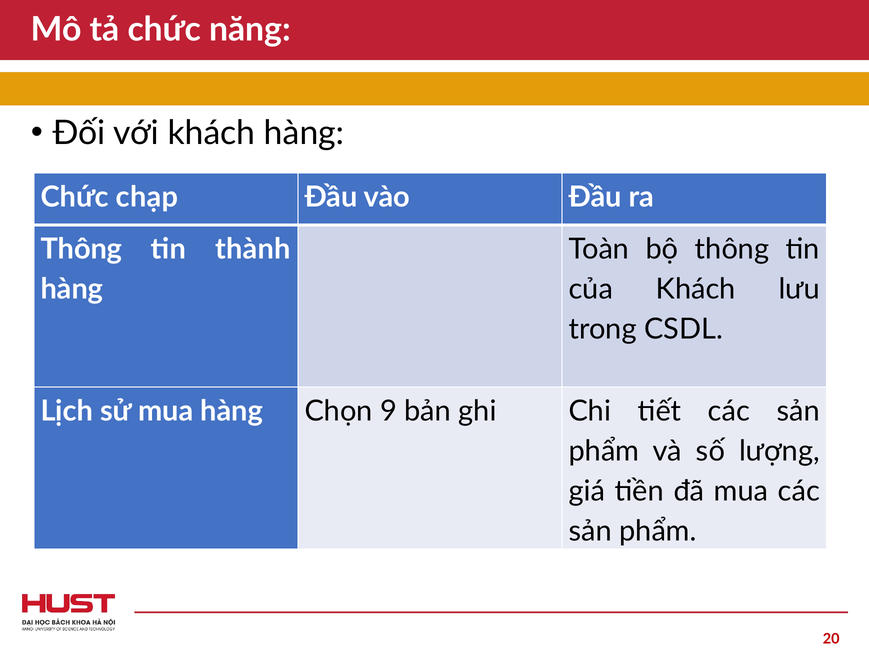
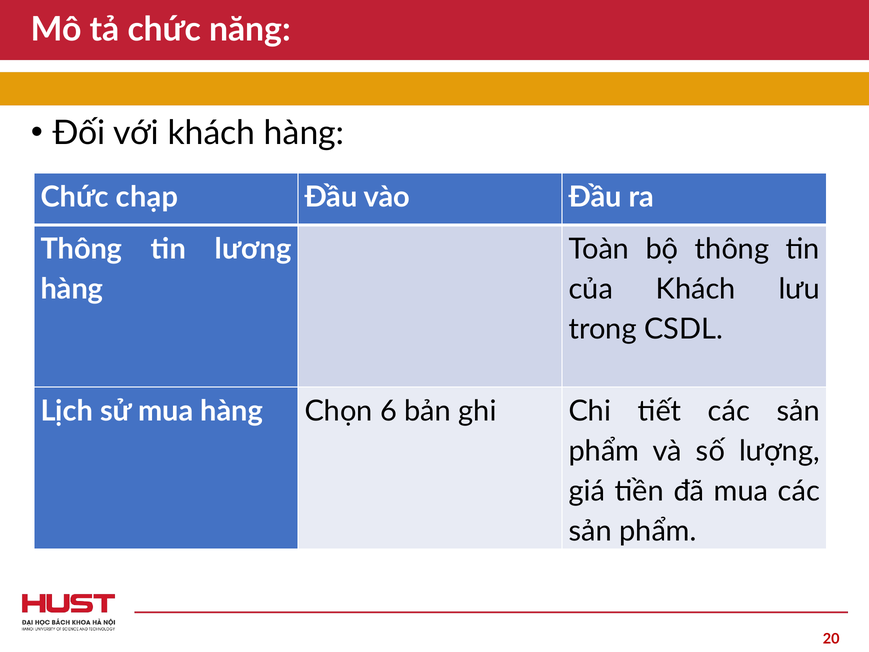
thành: thành -> lương
9: 9 -> 6
